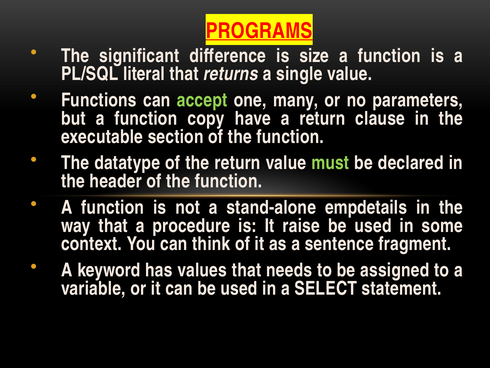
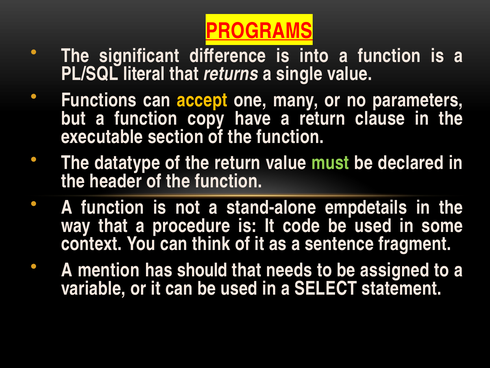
size: size -> into
accept colour: light green -> yellow
raise: raise -> code
keyword: keyword -> mention
values: values -> should
